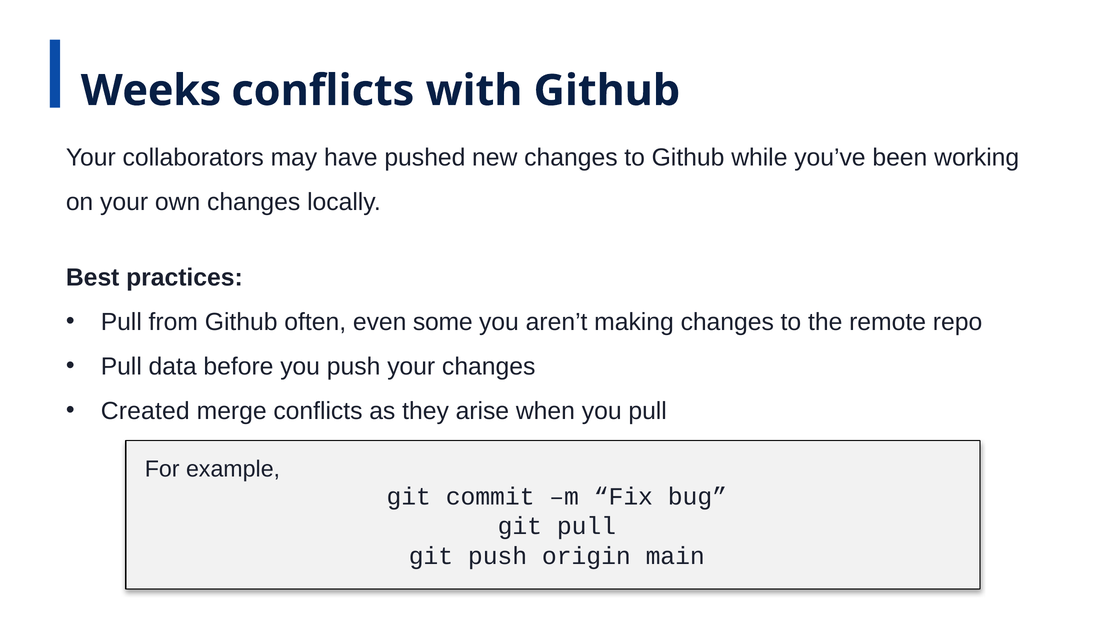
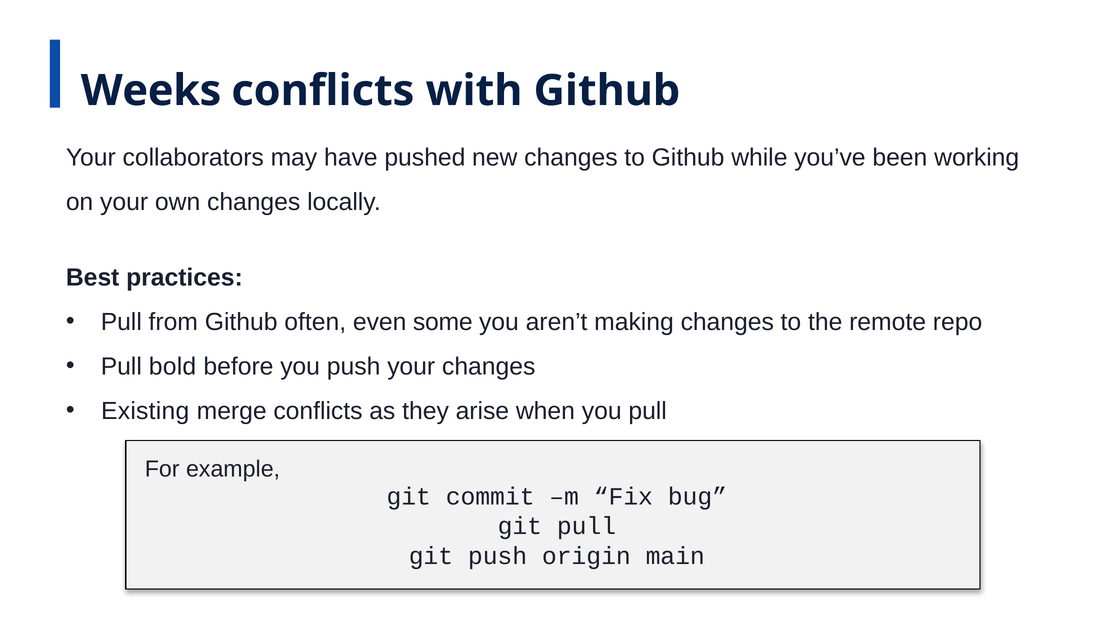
data: data -> bold
Created: Created -> Existing
